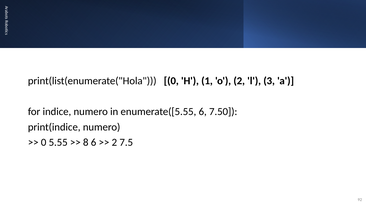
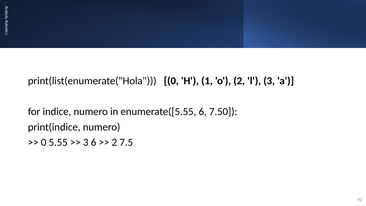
8 at (86, 142): 8 -> 3
